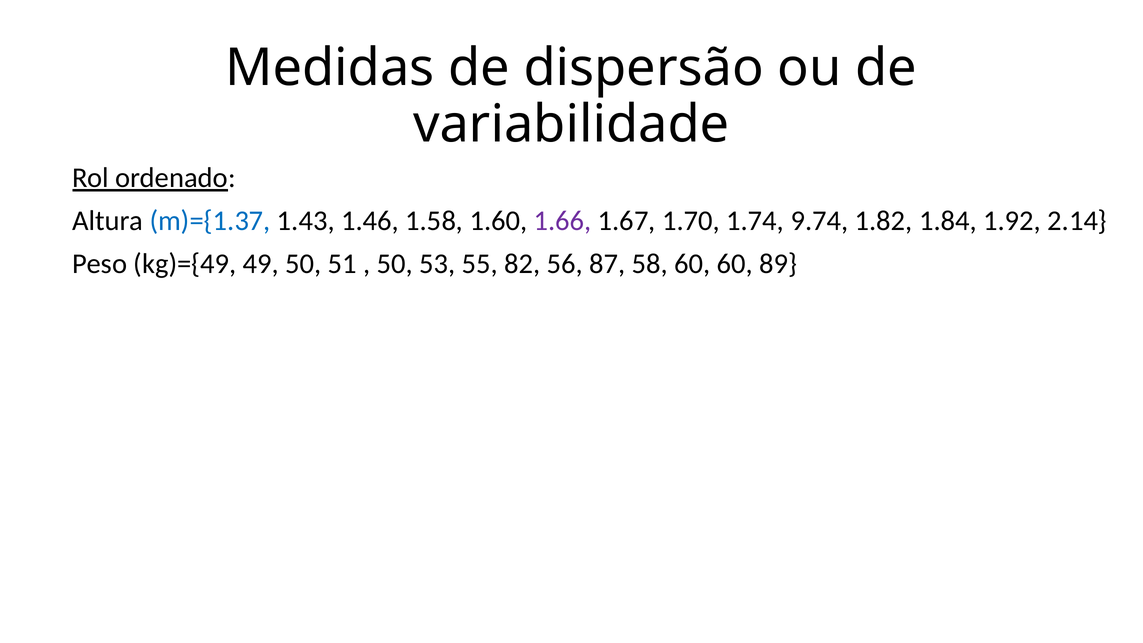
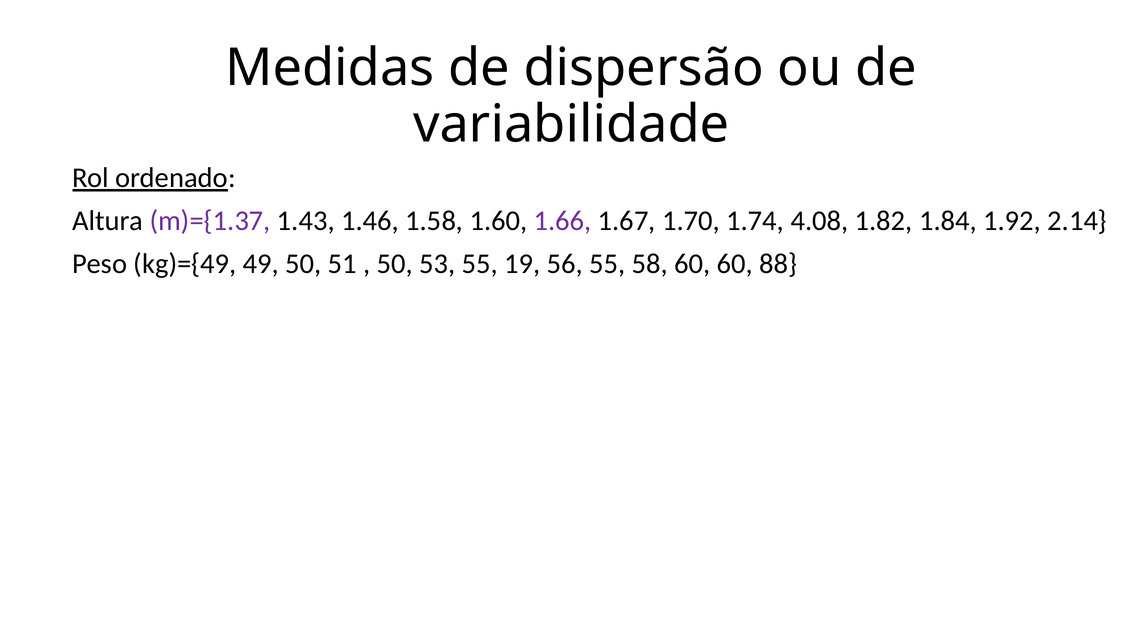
m)={1.37 colour: blue -> purple
9.74: 9.74 -> 4.08
82: 82 -> 19
56 87: 87 -> 55
89: 89 -> 88
